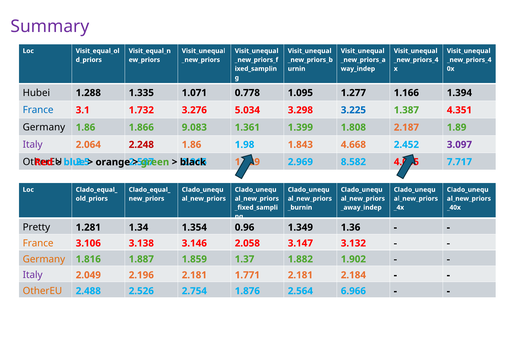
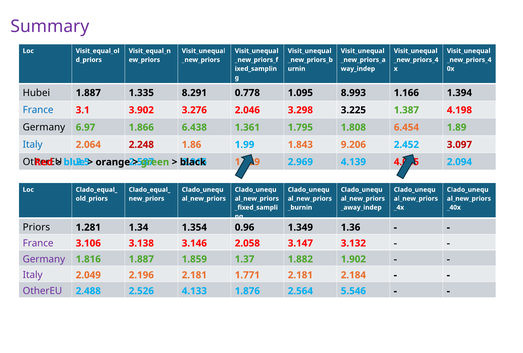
Hubei 1.288: 1.288 -> 1.887
1.071: 1.071 -> 8.291
1.277: 1.277 -> 8.993
1.732: 1.732 -> 3.902
5.034: 5.034 -> 2.046
3.225 colour: blue -> black
4.351: 4.351 -> 4.198
Germany 1.86: 1.86 -> 6.97
9.083: 9.083 -> 6.438
1.399: 1.399 -> 1.795
2.187: 2.187 -> 6.454
Italy at (33, 145) colour: purple -> blue
1.98: 1.98 -> 1.99
4.668: 4.668 -> 9.206
3.097 colour: purple -> red
8.582: 8.582 -> 4.139
7.717: 7.717 -> 2.094
Pretty: Pretty -> Priors
France at (38, 243) colour: orange -> purple
Germany at (44, 259) colour: orange -> purple
OtherEU at (42, 291) colour: orange -> purple
2.754: 2.754 -> 4.133
6.966: 6.966 -> 5.546
